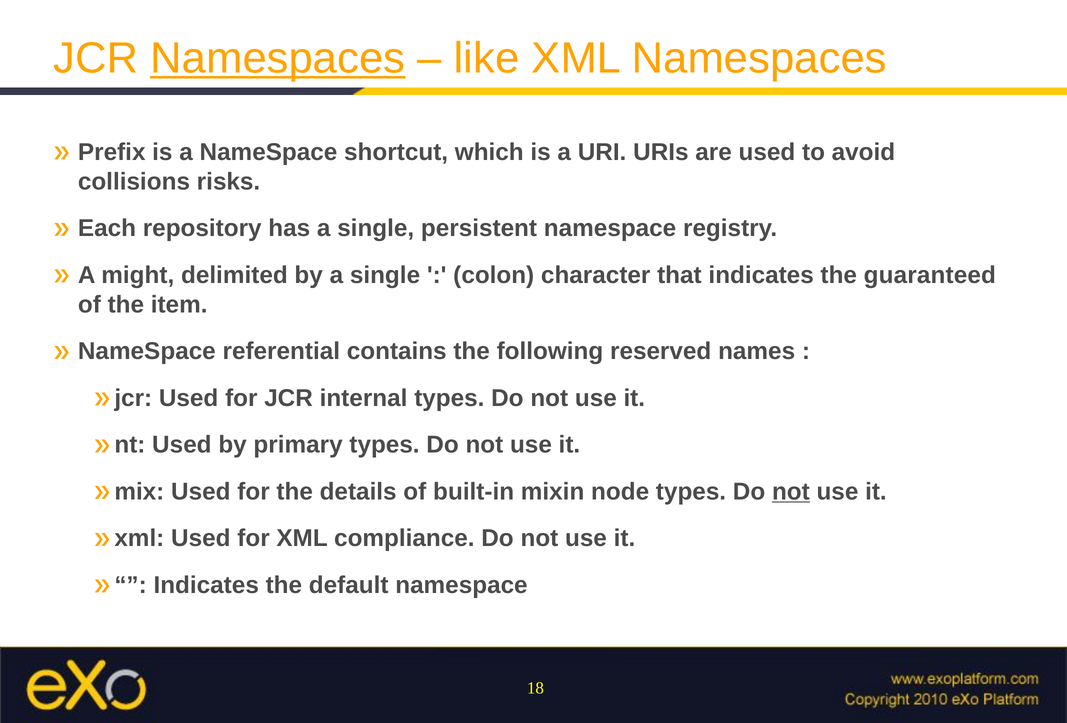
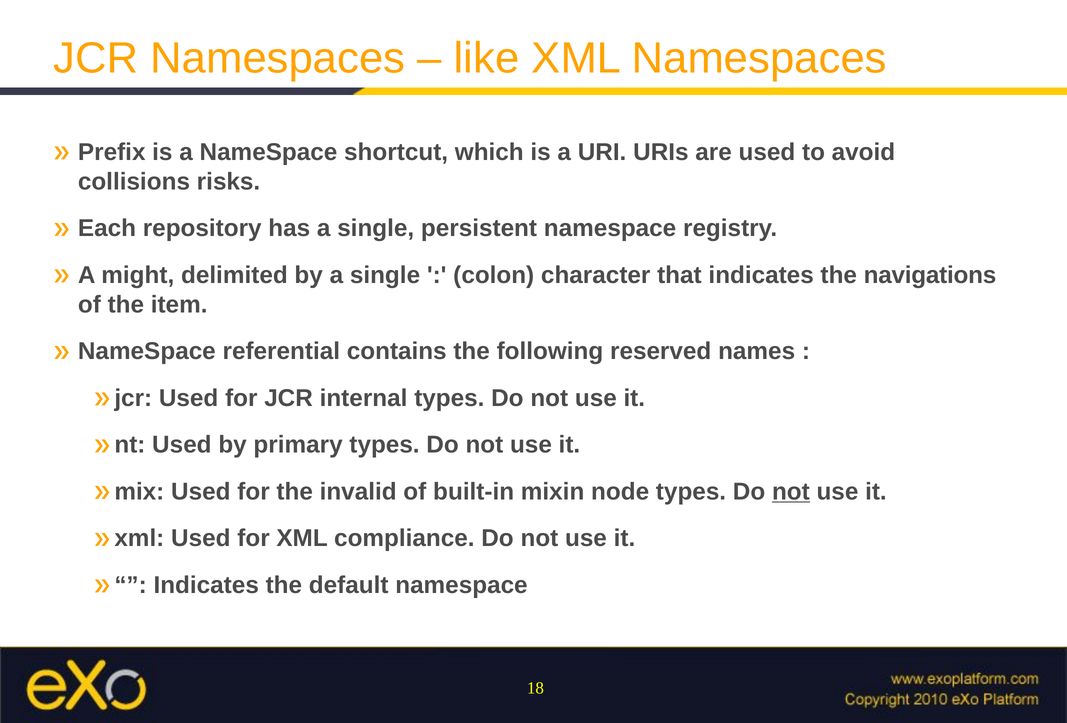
Namespaces at (278, 58) underline: present -> none
guaranteed: guaranteed -> navigations
details: details -> invalid
